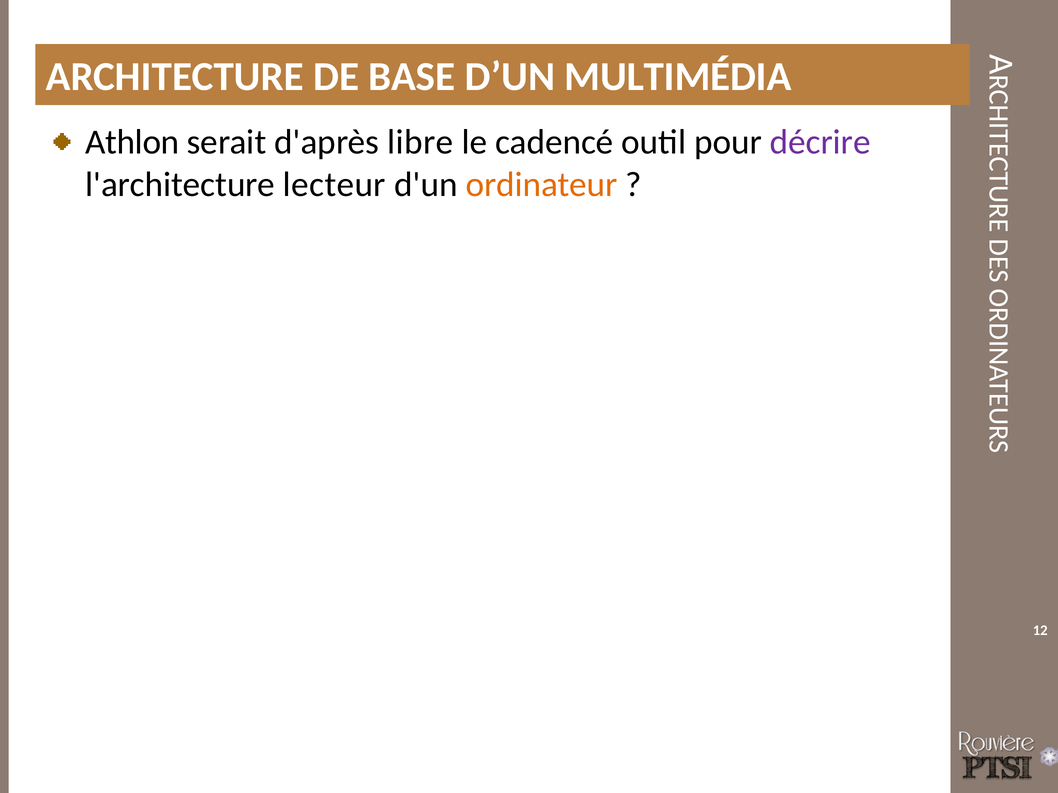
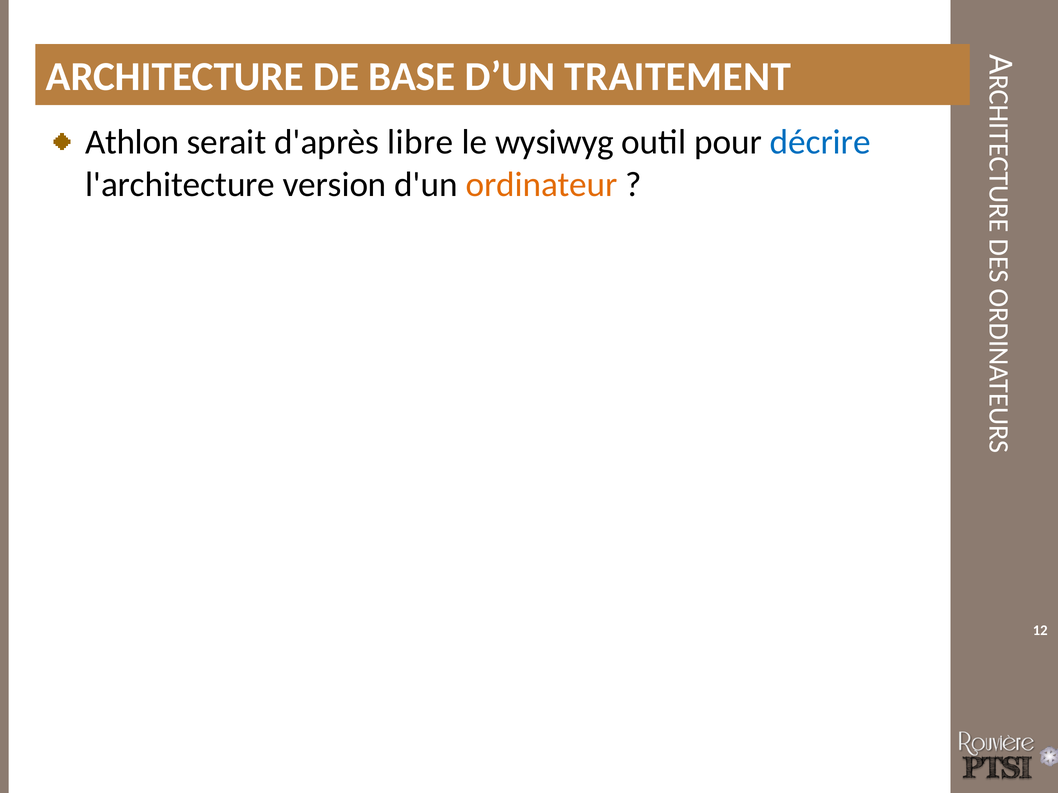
MULTIMÉDIA: MULTIMÉDIA -> TRAITEMENT
cadencé: cadencé -> wysiwyg
décrire colour: purple -> blue
lecteur: lecteur -> version
